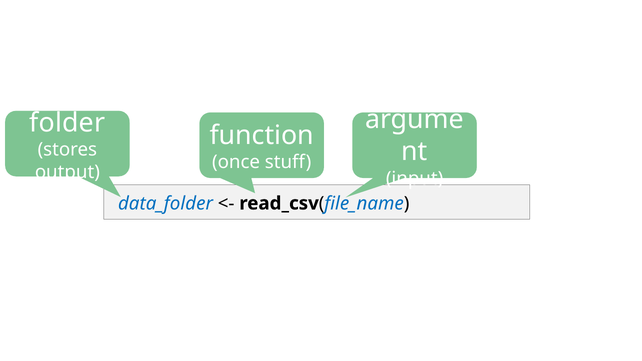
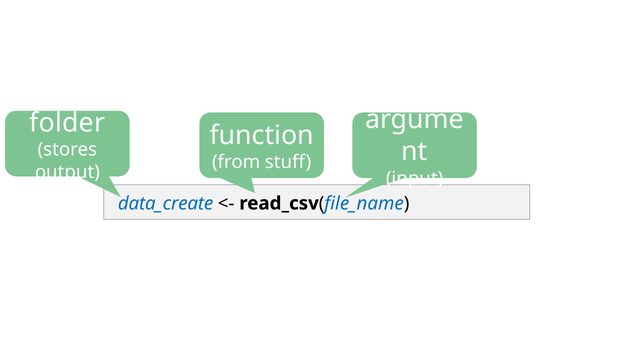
once: once -> from
data_folder: data_folder -> data_create
